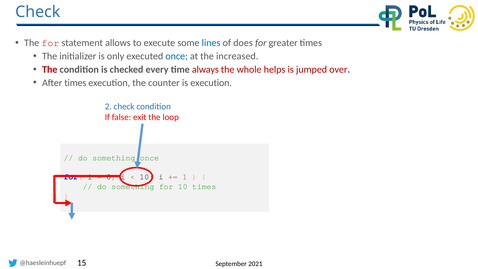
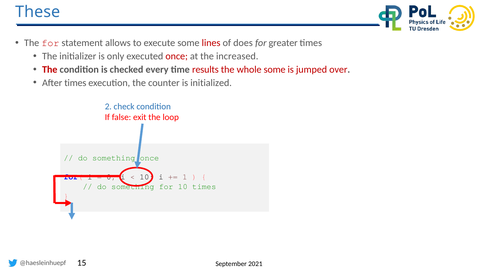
Check at (38, 12): Check -> These
lines colour: blue -> red
once at (177, 56) colour: blue -> red
always: always -> results
whole helps: helps -> some
is execution: execution -> initialized
